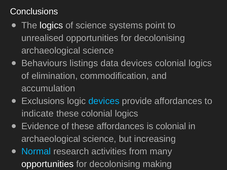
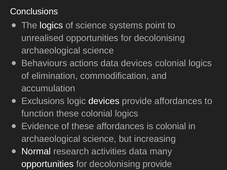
listings: listings -> actions
devices at (104, 101) colour: light blue -> white
indicate: indicate -> function
Normal colour: light blue -> white
activities from: from -> data
decolonising making: making -> provide
